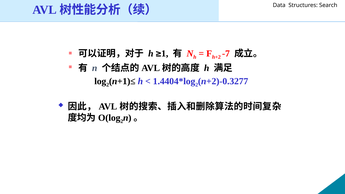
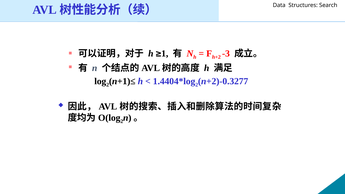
-7: -7 -> -3
